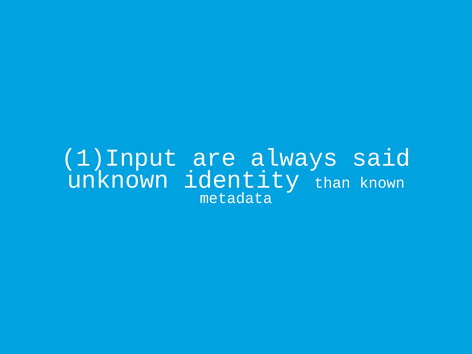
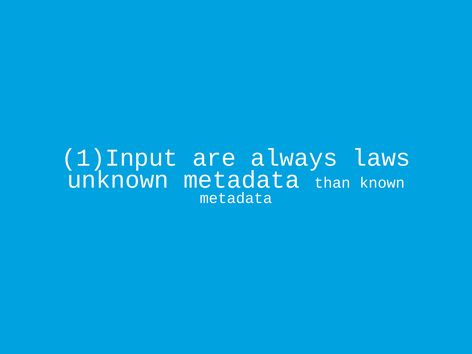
said: said -> laws
unknown identity: identity -> metadata
